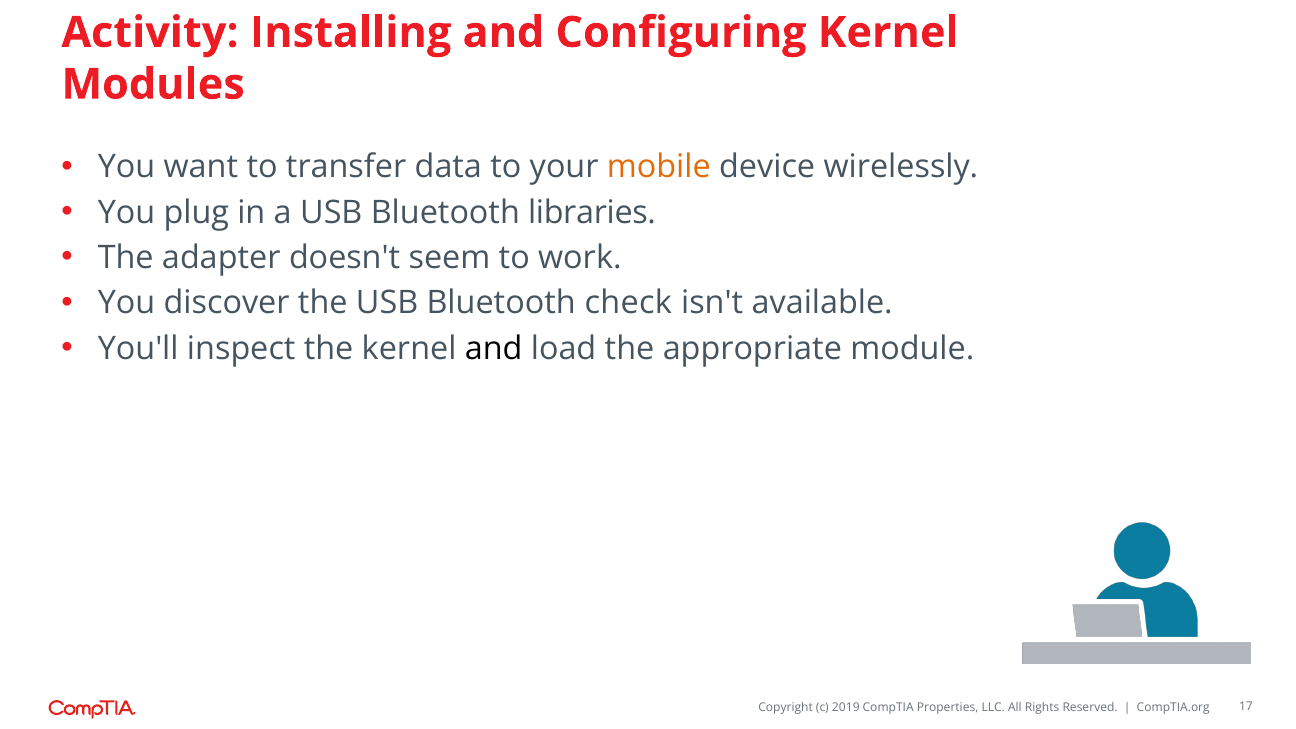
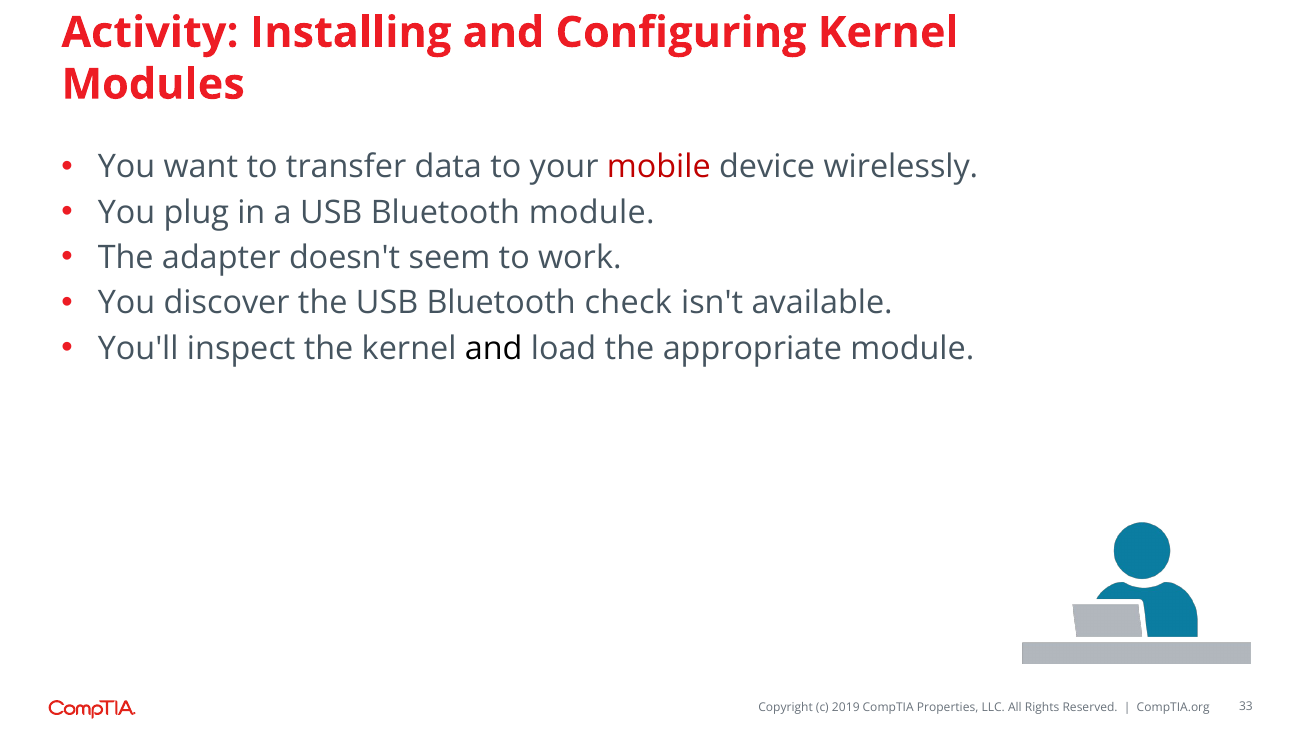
mobile colour: orange -> red
Bluetooth libraries: libraries -> module
17: 17 -> 33
